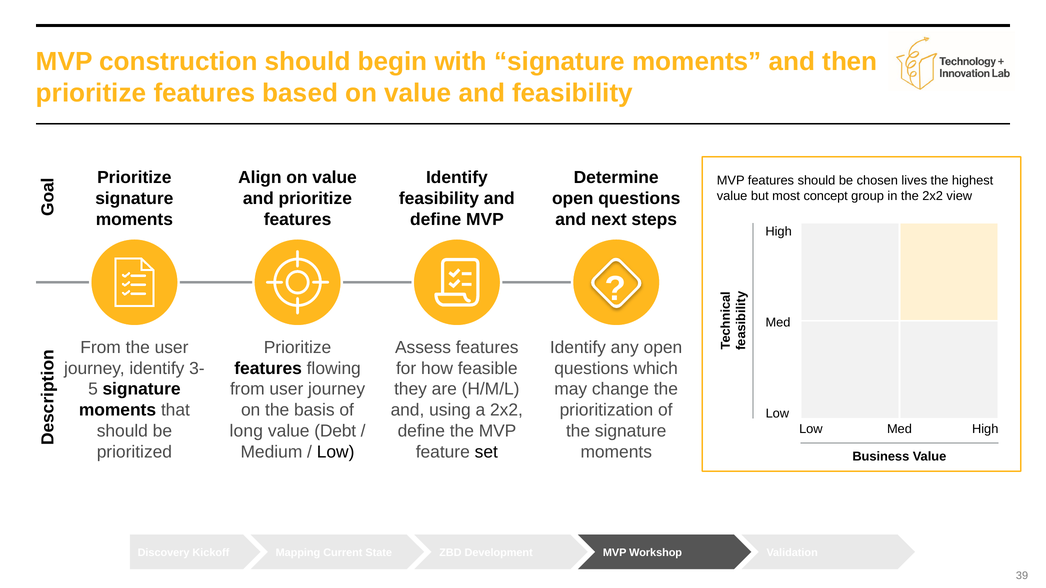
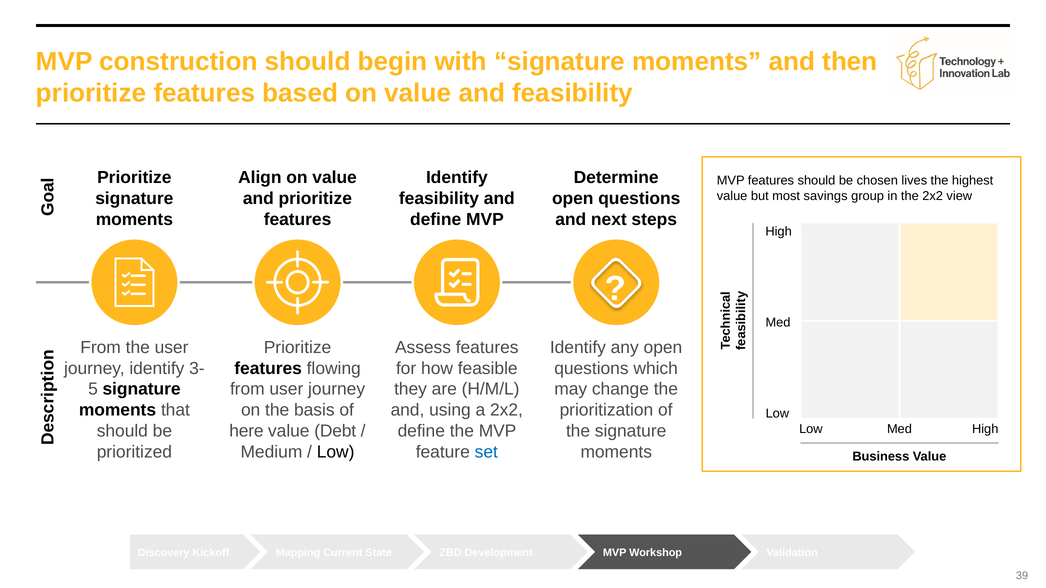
concept: concept -> savings
long: long -> here
set colour: black -> blue
